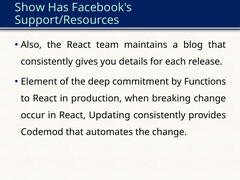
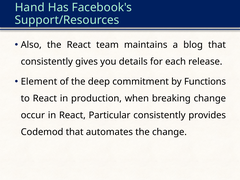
Show: Show -> Hand
Updating: Updating -> Particular
